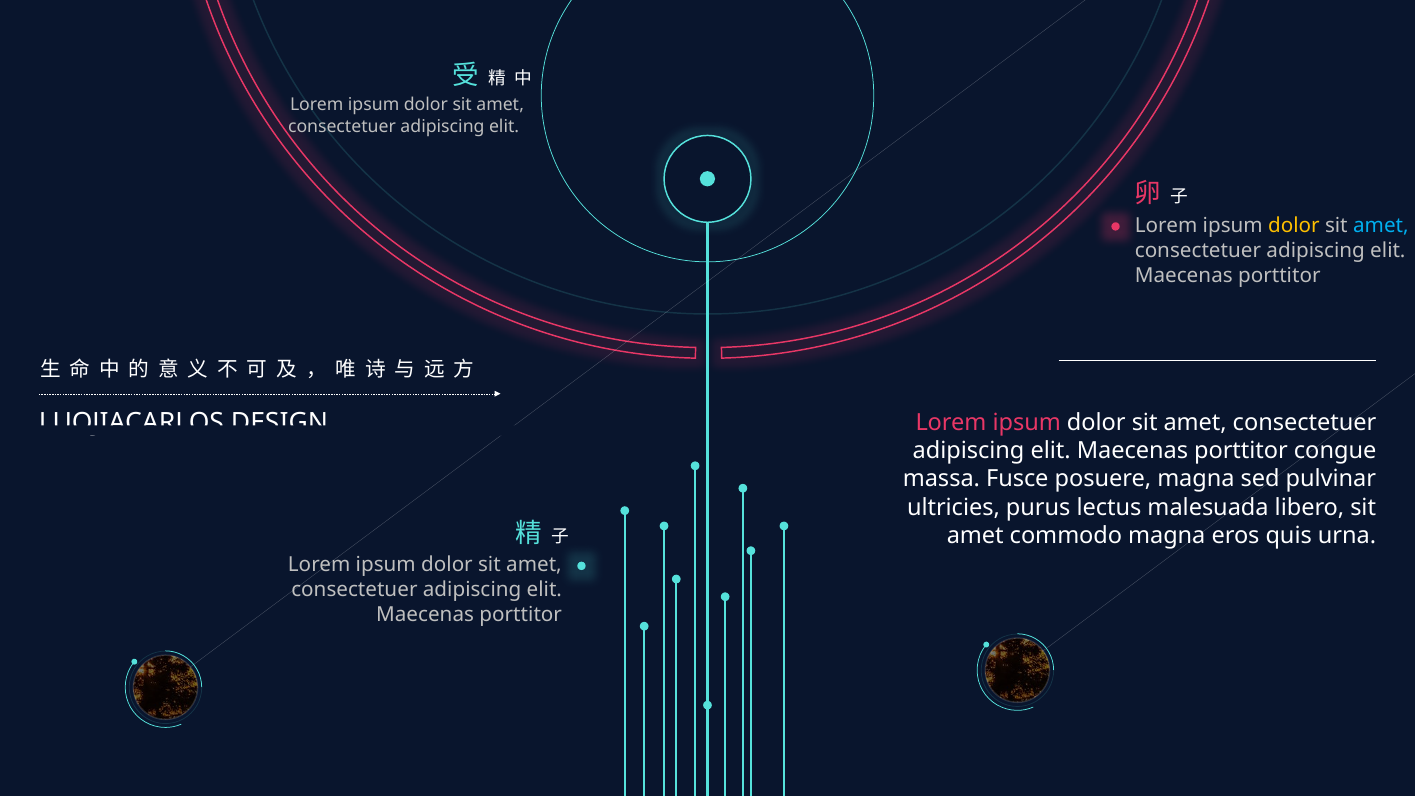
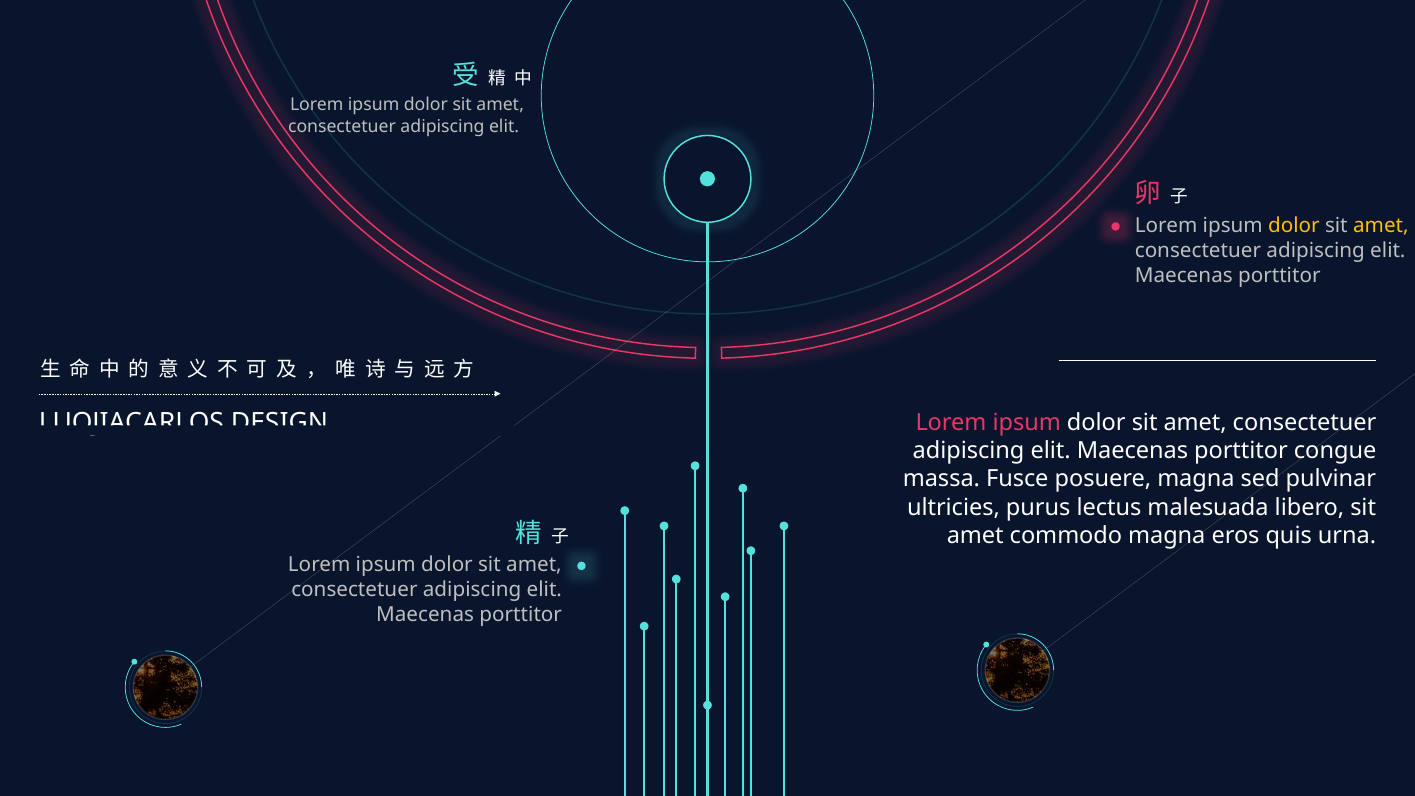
amet at (1381, 226) colour: light blue -> yellow
